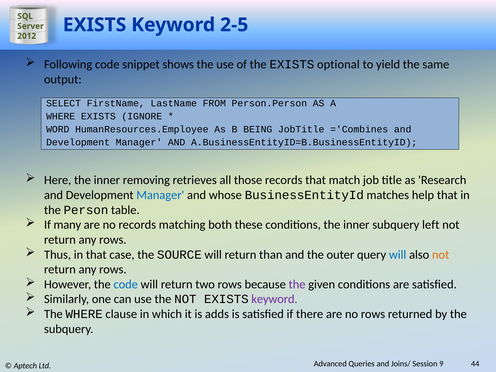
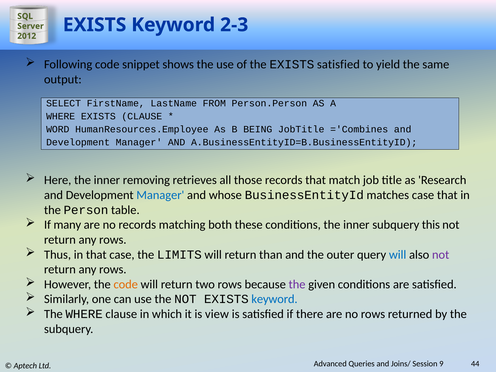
2-5: 2-5 -> 2-3
EXISTS optional: optional -> satisfied
EXISTS IGNORE: IGNORE -> CLAUSE
matches help: help -> case
left: left -> this
SOURCE: SOURCE -> LIMITS
not at (441, 255) colour: orange -> purple
code at (126, 284) colour: blue -> orange
keyword at (274, 299) colour: purple -> blue
adds: adds -> view
